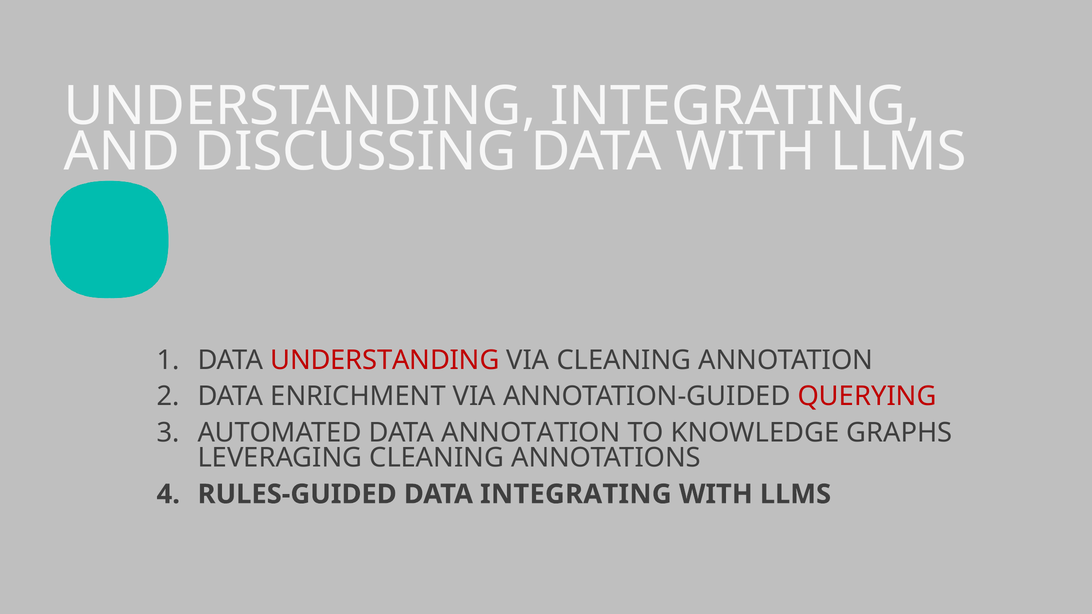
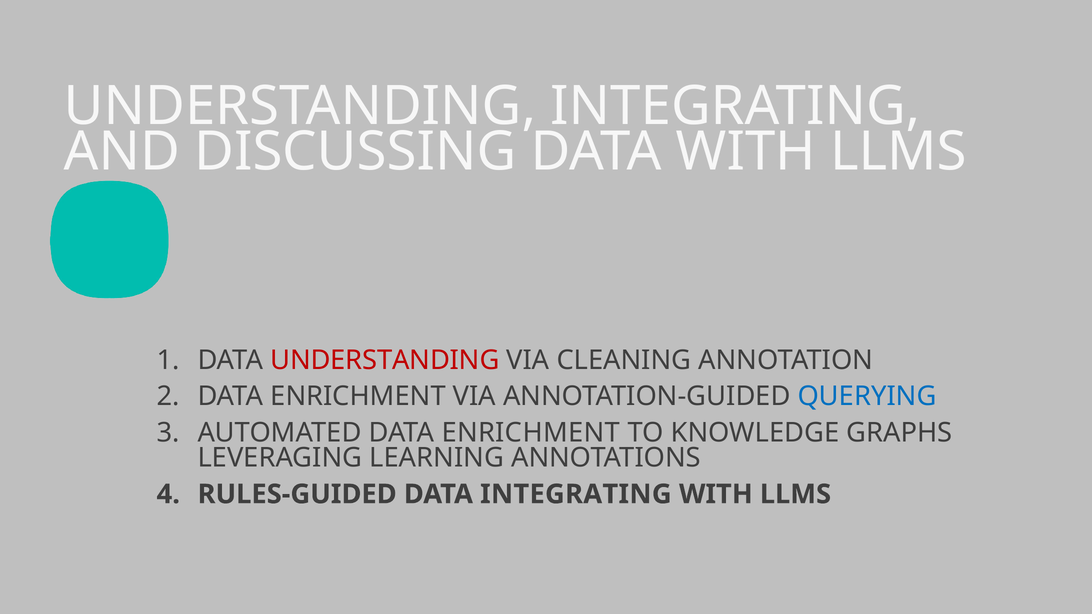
QUERYING colour: red -> blue
AUTOMATED DATA ANNOTATION: ANNOTATION -> ENRICHMENT
LEVERAGING CLEANING: CLEANING -> LEARNING
